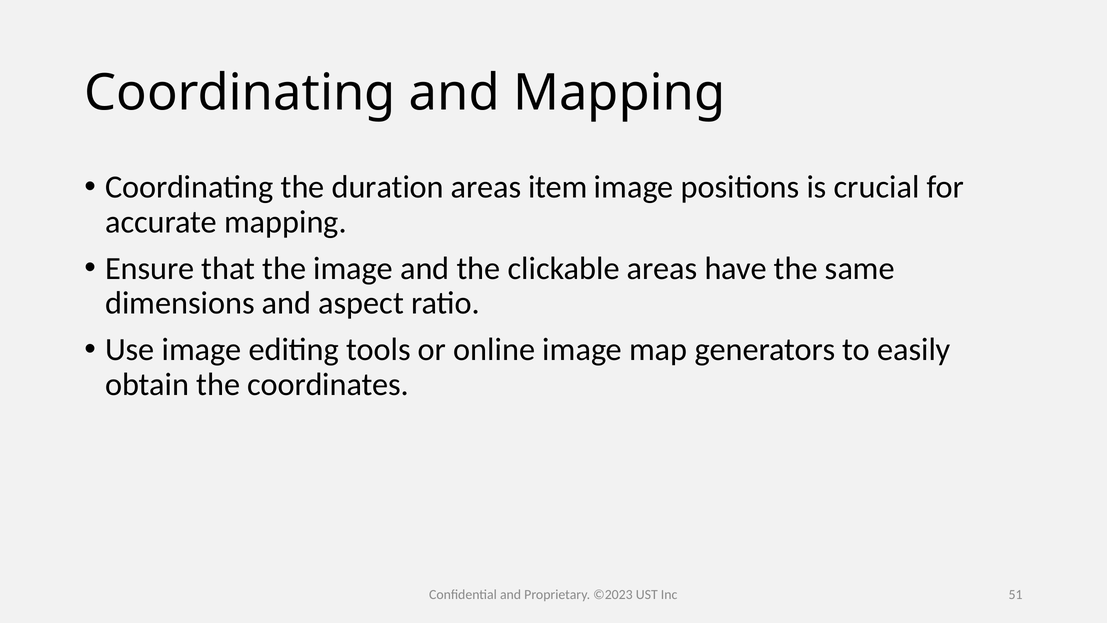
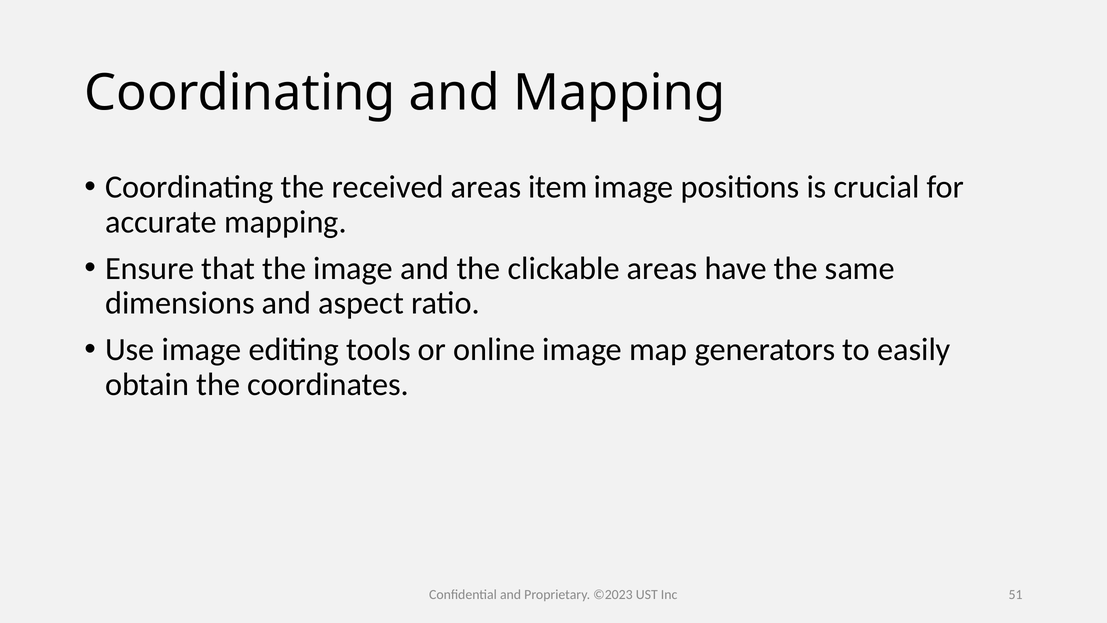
duration: duration -> received
